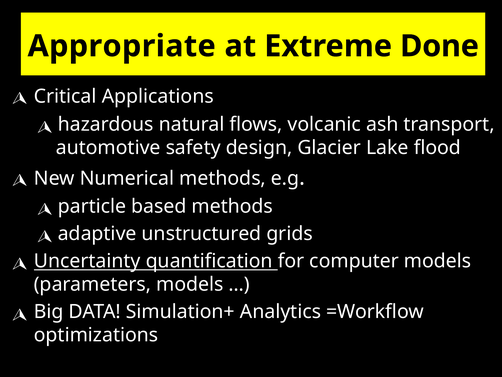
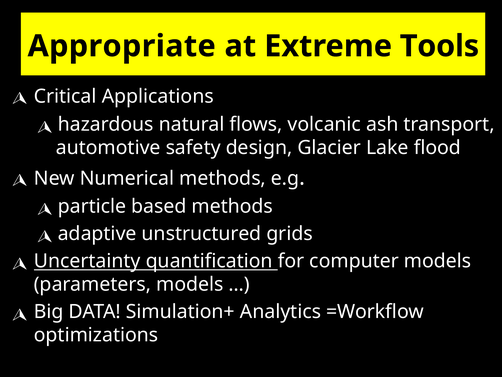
Done: Done -> Tools
